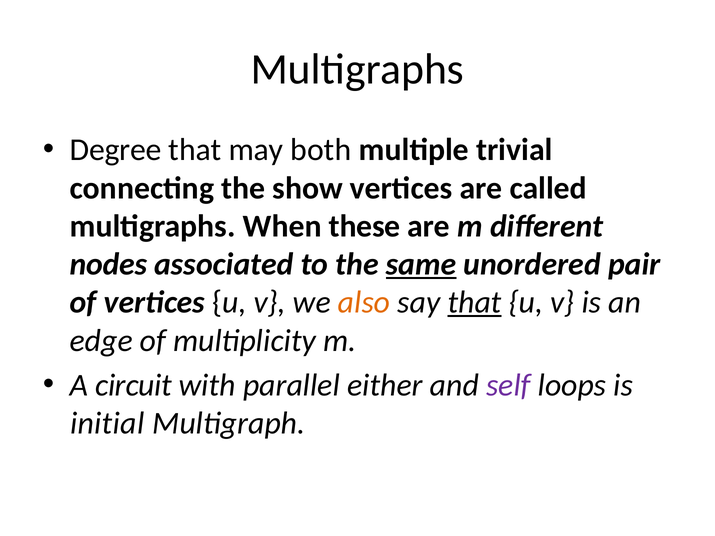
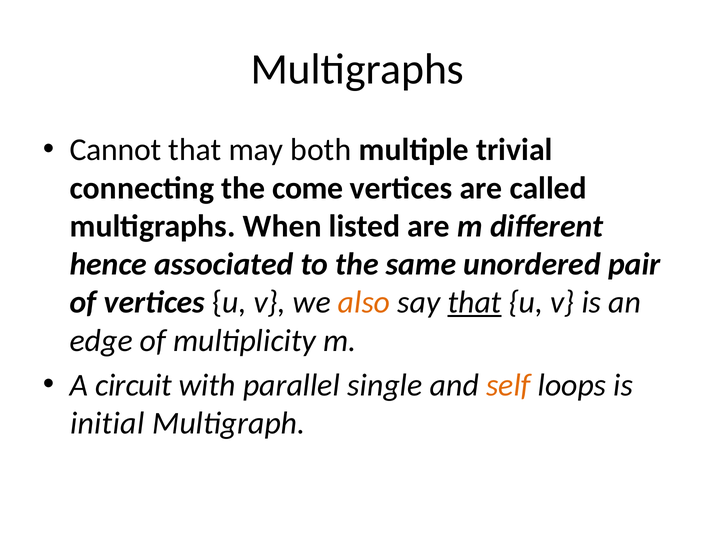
Degree: Degree -> Cannot
show: show -> come
these: these -> listed
nodes: nodes -> hence
same underline: present -> none
either: either -> single
self colour: purple -> orange
